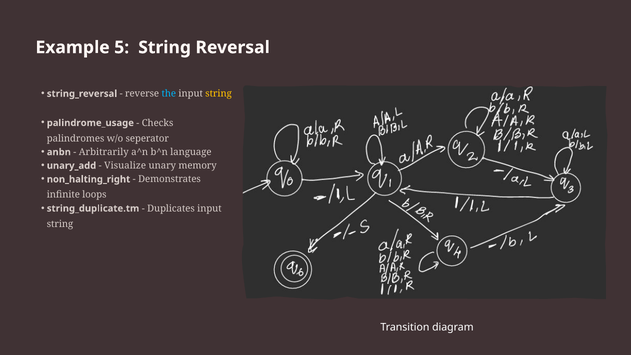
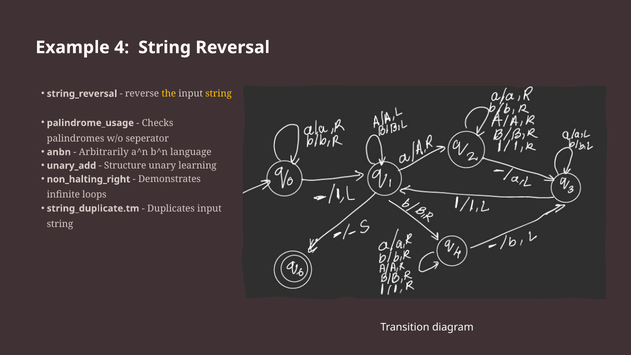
5: 5 -> 4
the colour: light blue -> yellow
Visualize: Visualize -> Structure
memory: memory -> learning
